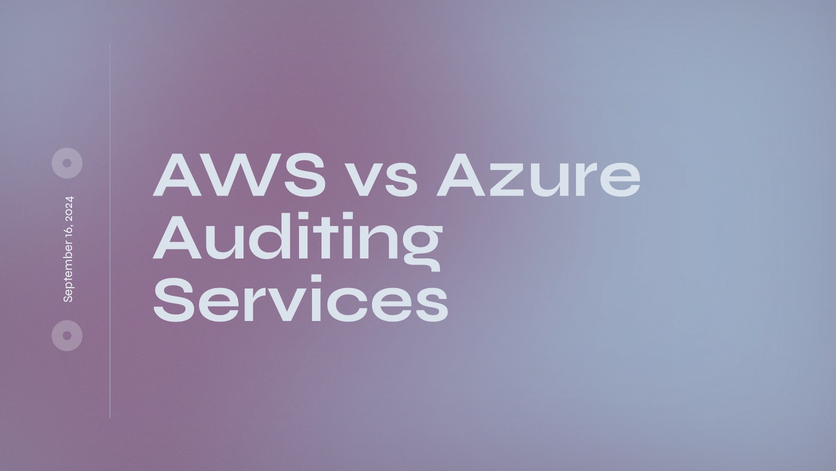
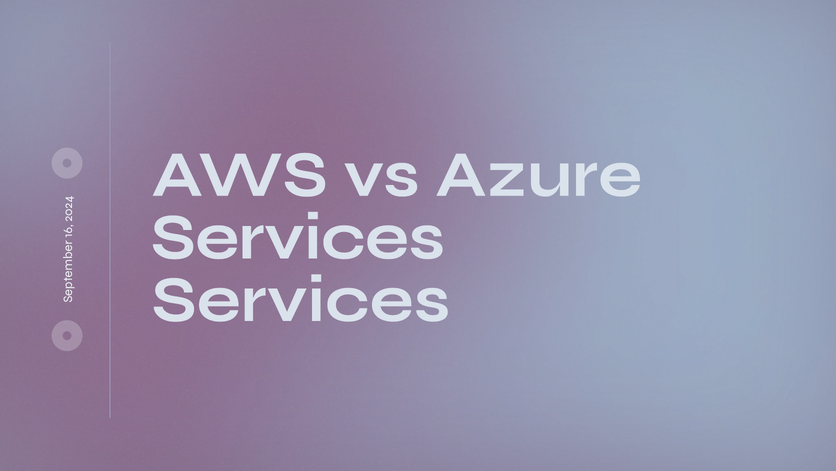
Auditing at (298, 237): Auditing -> Services
